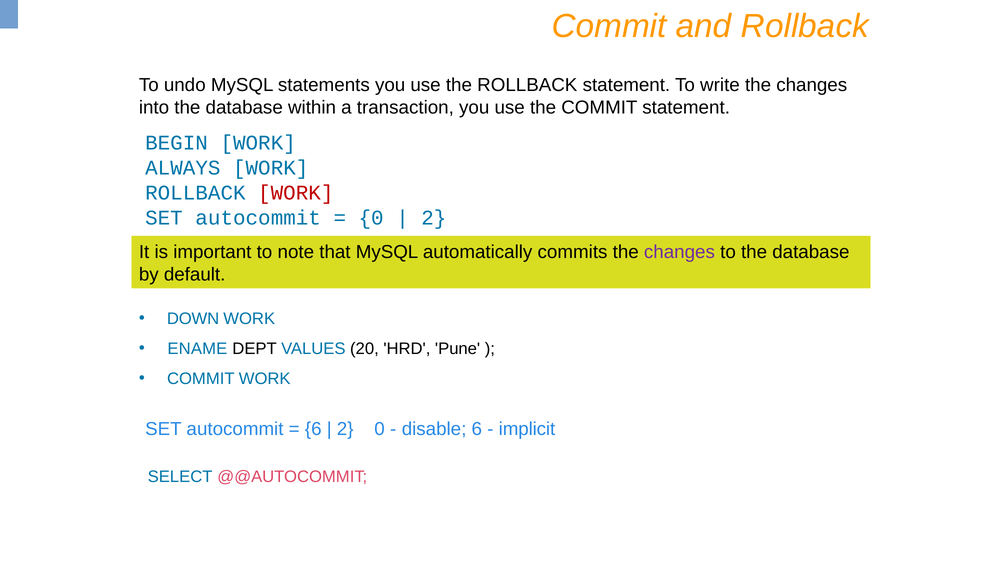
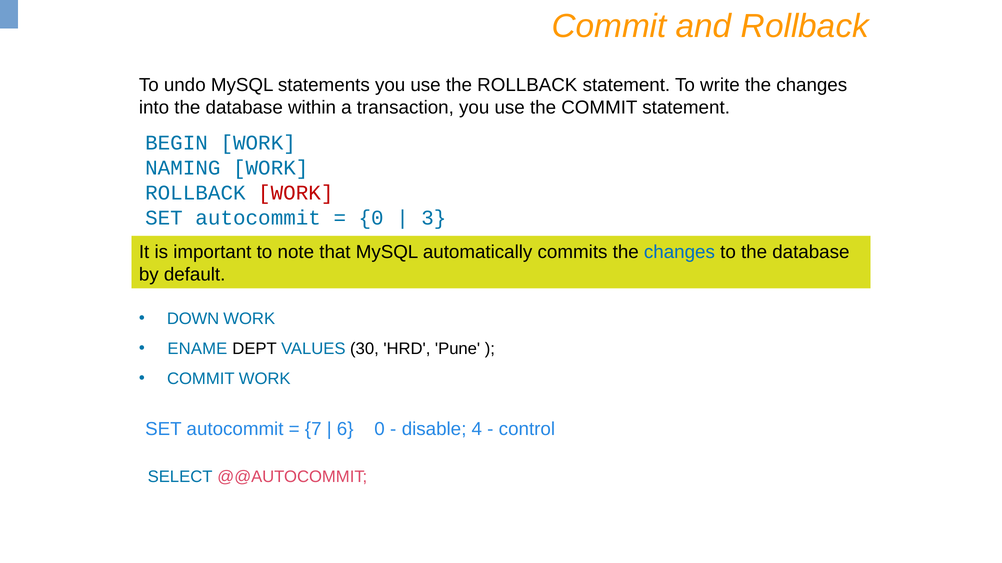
ALWAYS: ALWAYS -> NAMING
2 at (434, 218): 2 -> 3
changes at (679, 252) colour: purple -> blue
20: 20 -> 30
6 at (313, 430): 6 -> 7
2 at (345, 430): 2 -> 6
disable 6: 6 -> 4
implicit: implicit -> control
